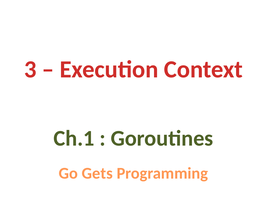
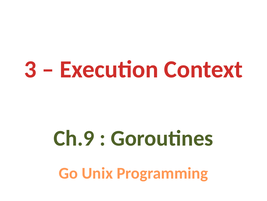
Ch.1: Ch.1 -> Ch.9
Gets: Gets -> Unix
